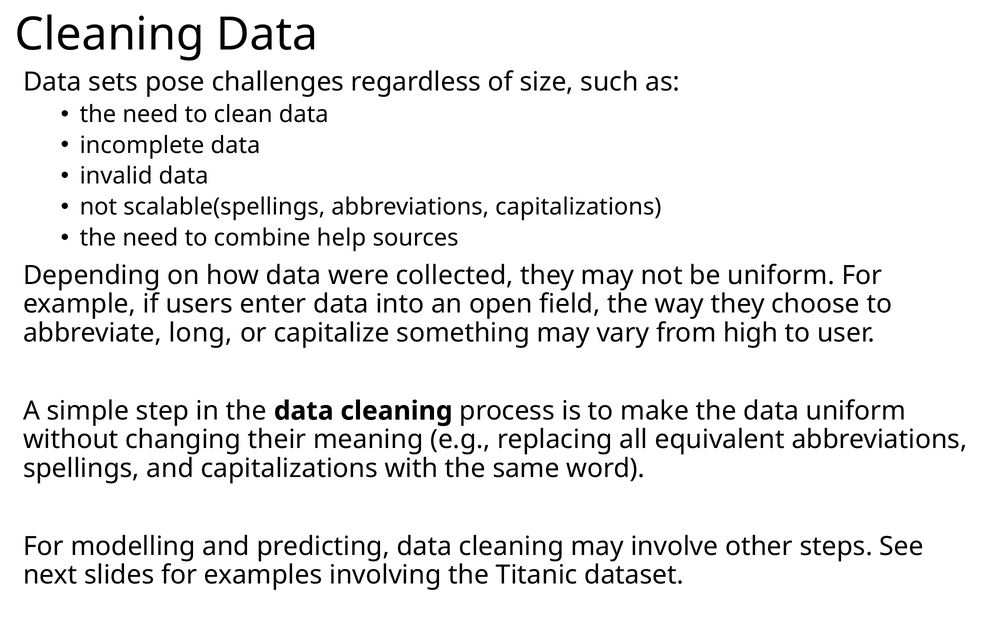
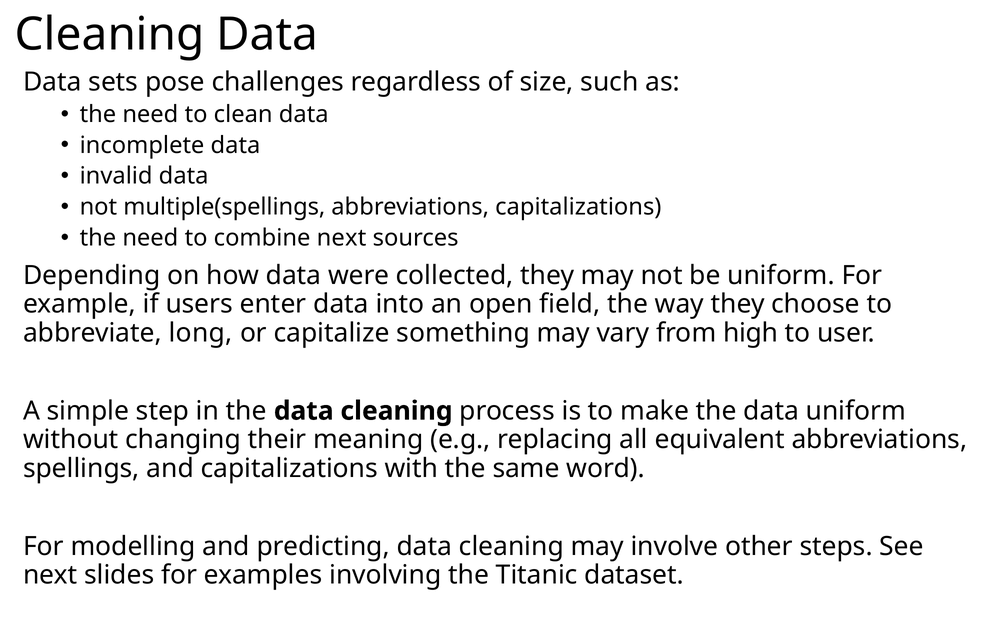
scalable(spellings: scalable(spellings -> multiple(spellings
combine help: help -> next
